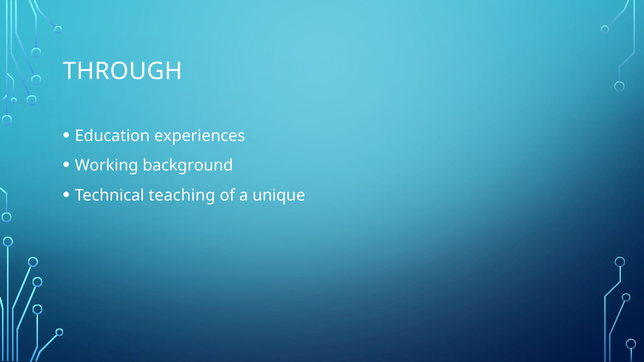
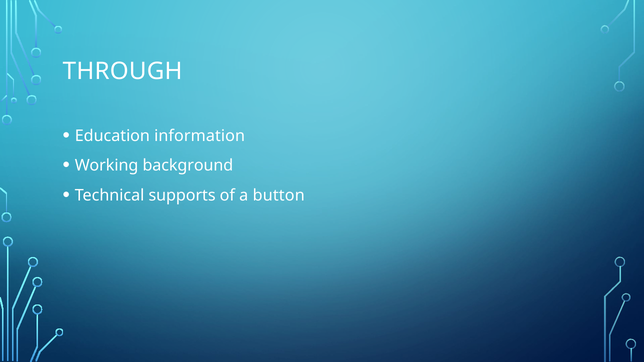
experiences: experiences -> information
teaching: teaching -> supports
unique: unique -> button
